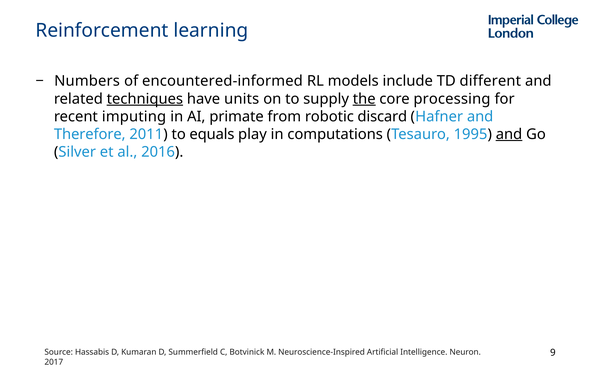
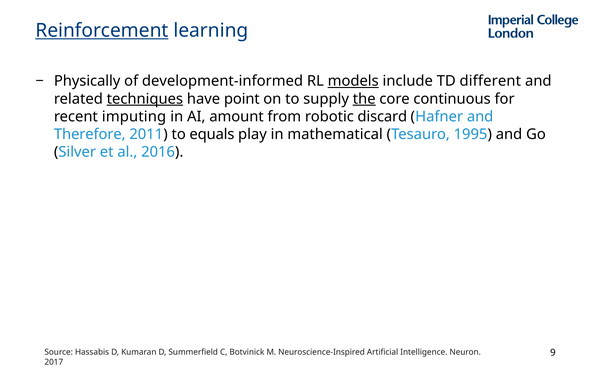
Reinforcement underline: none -> present
Numbers: Numbers -> Physically
encountered-informed: encountered-informed -> development-informed
models underline: none -> present
units: units -> point
processing: processing -> continuous
primate: primate -> amount
computations: computations -> mathematical
and at (509, 134) underline: present -> none
